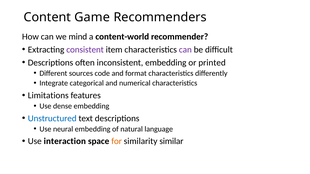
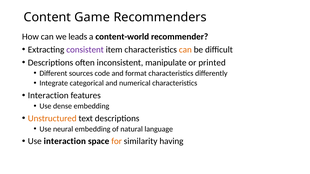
mind: mind -> leads
can at (185, 50) colour: purple -> orange
inconsistent embedding: embedding -> manipulate
Limitations at (48, 96): Limitations -> Interaction
Unstructured colour: blue -> orange
similar: similar -> having
